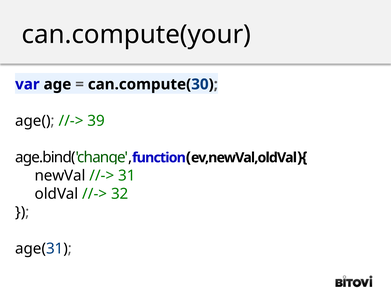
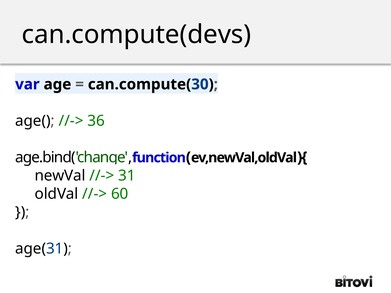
can.compute(your: can.compute(your -> can.compute(devs
39: 39 -> 36
32: 32 -> 60
